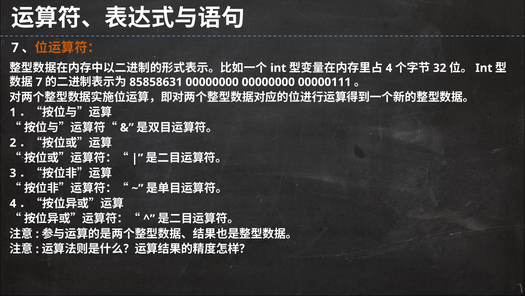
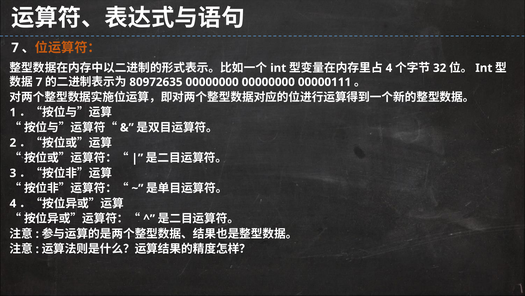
85858631: 85858631 -> 80972635
